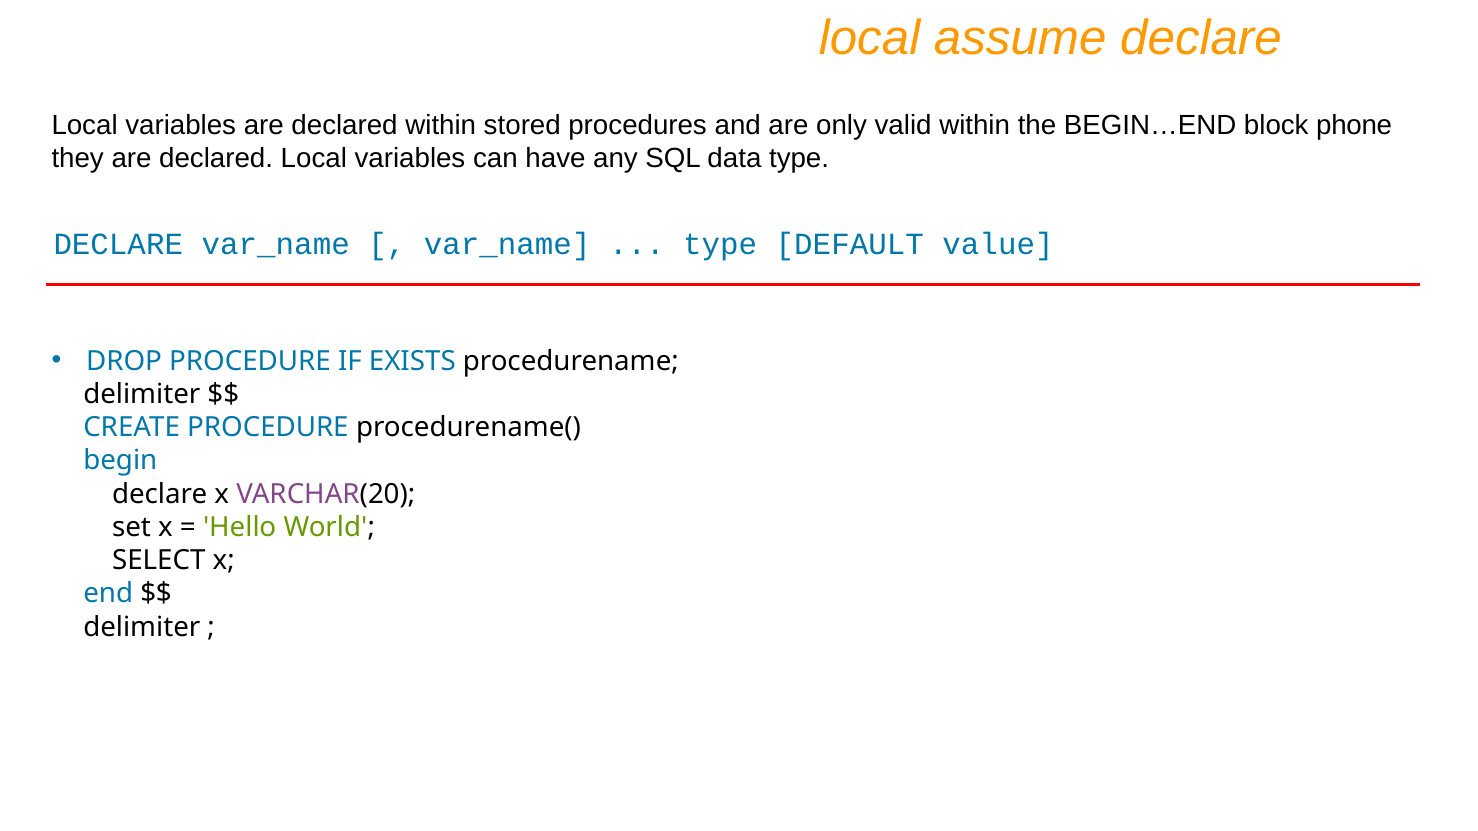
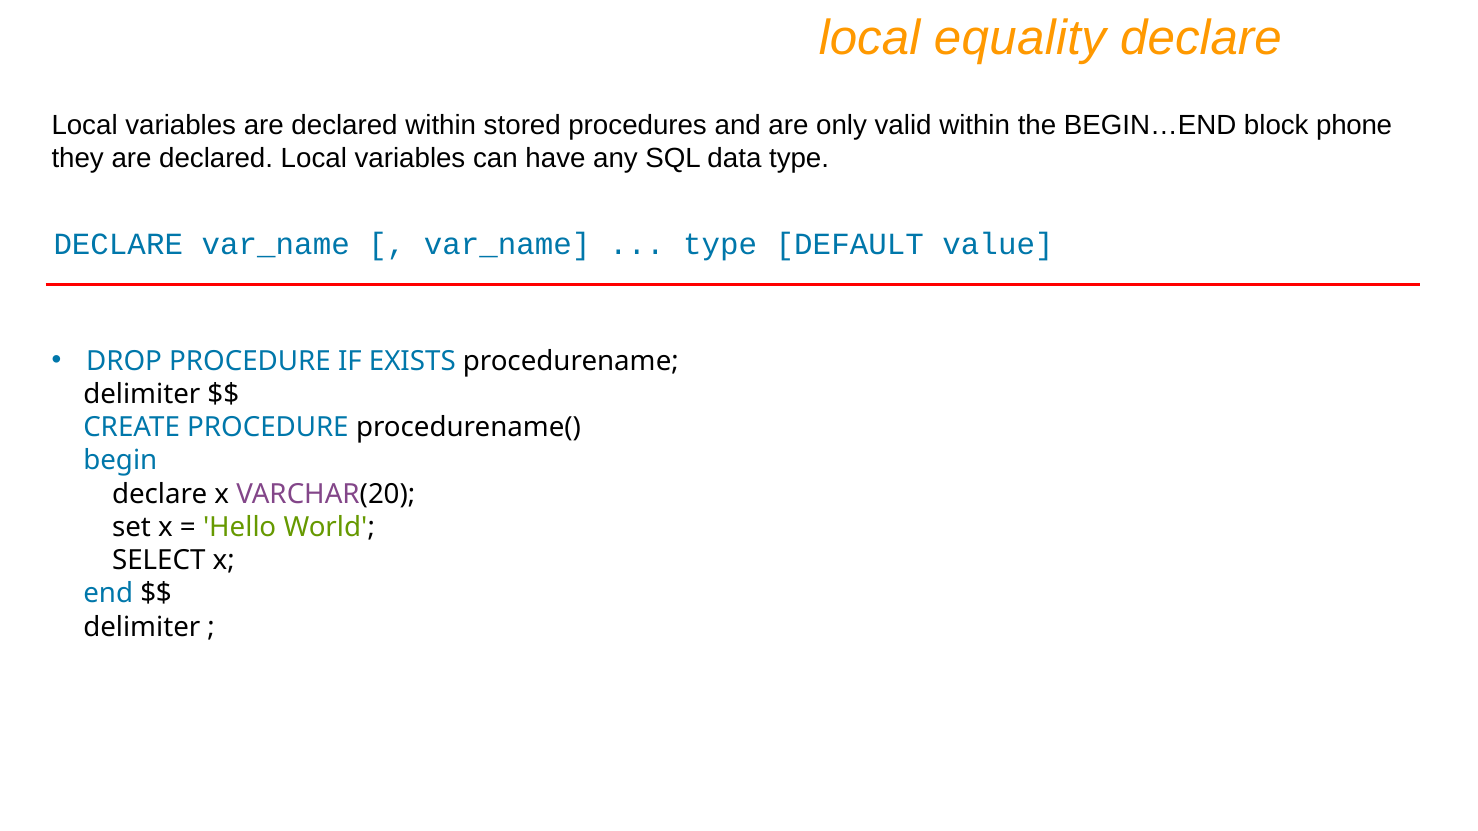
assume: assume -> equality
